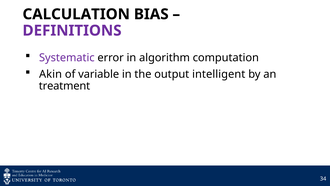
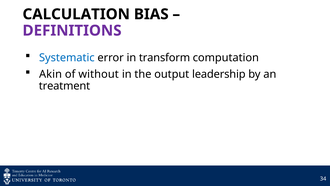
Systematic colour: purple -> blue
algorithm: algorithm -> transform
variable: variable -> without
intelligent: intelligent -> leadership
